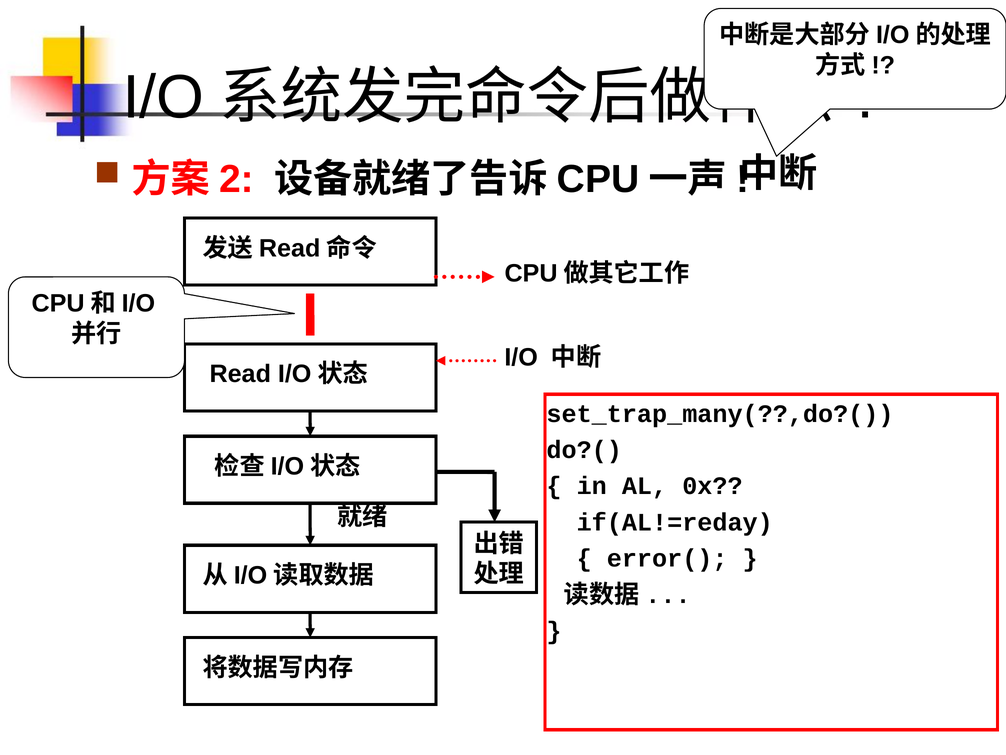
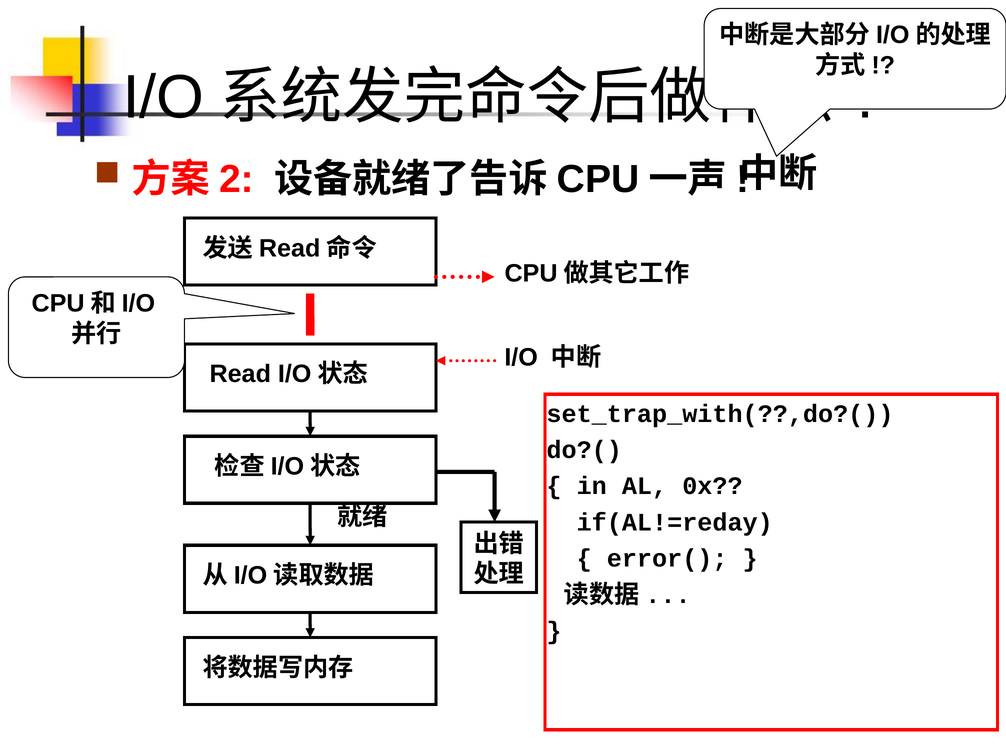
set_trap_many(??,do?(: set_trap_many(??,do?( -> set_trap_with(??,do?(
